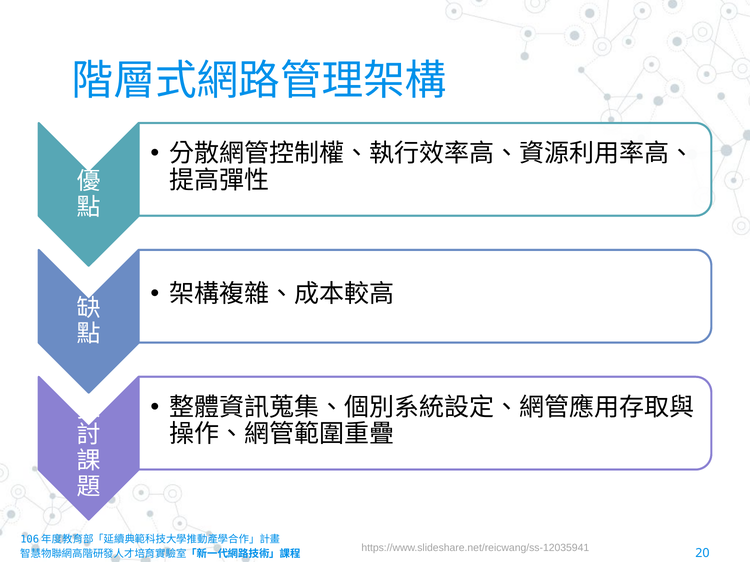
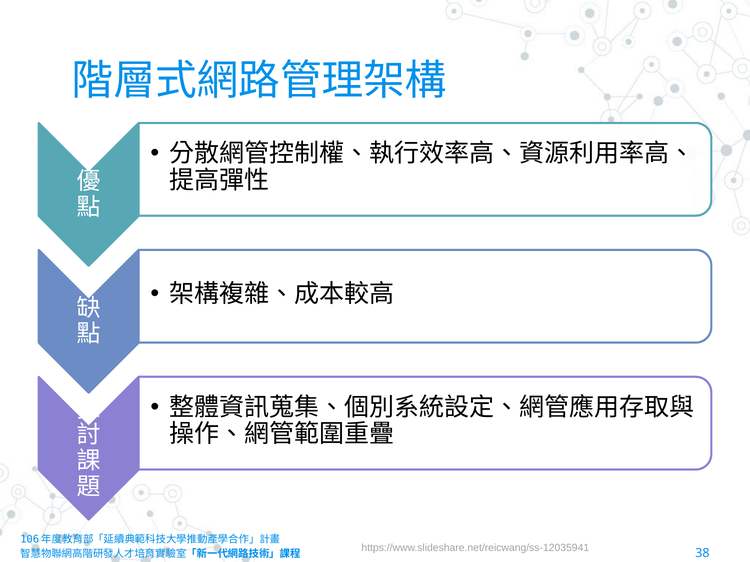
20: 20 -> 38
